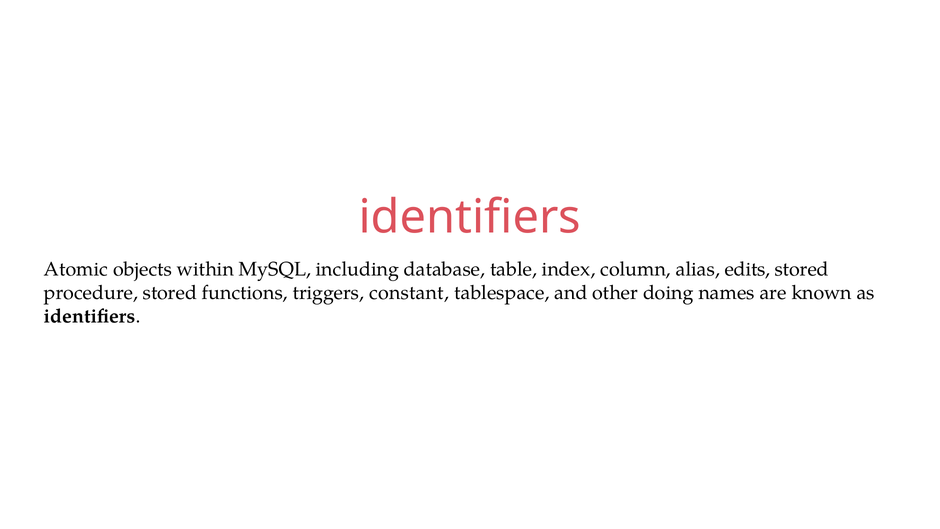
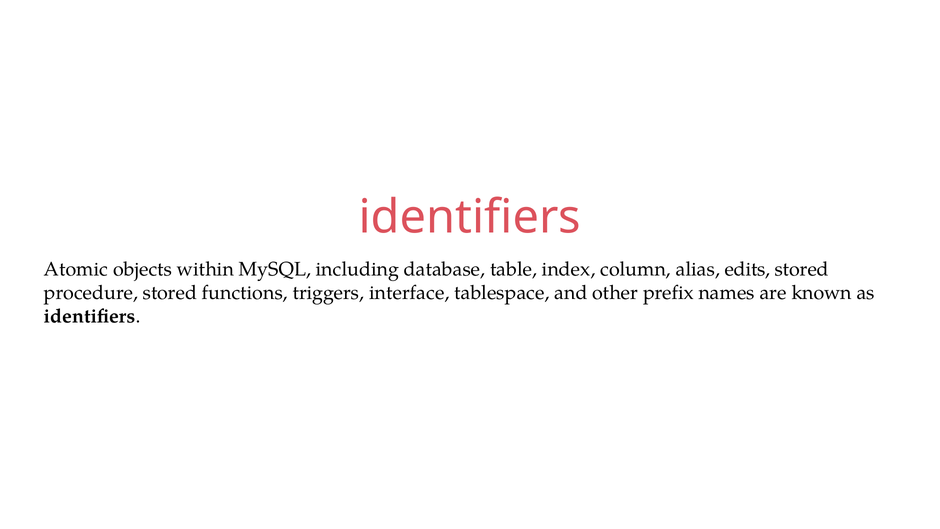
constant: constant -> interface
doing: doing -> prefix
